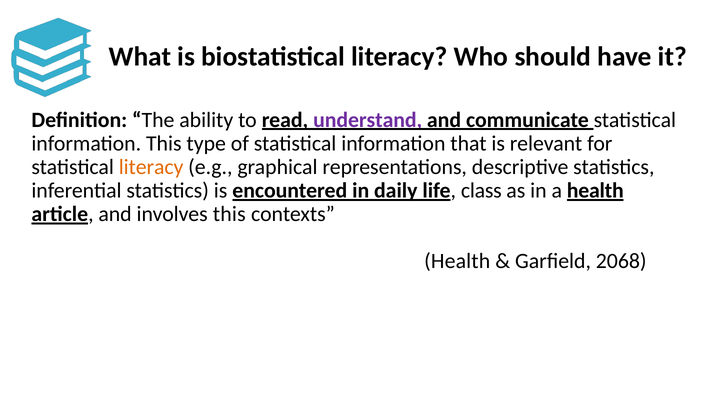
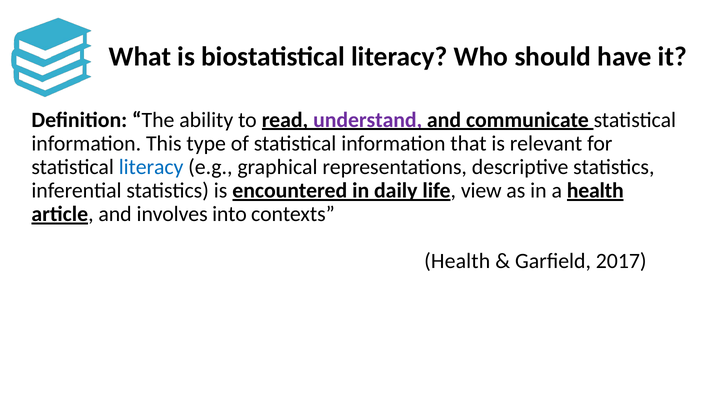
literacy at (151, 167) colour: orange -> blue
class: class -> view
involves this: this -> into
2068: 2068 -> 2017
